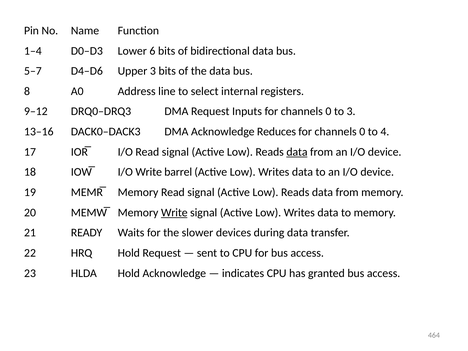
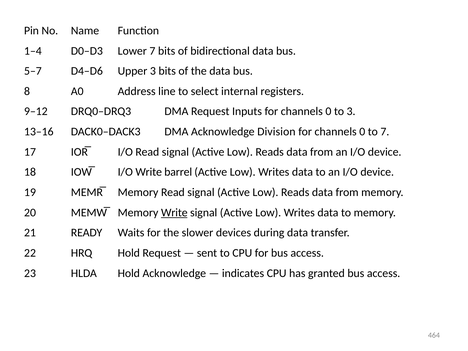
Lower 6: 6 -> 7
Reduces: Reduces -> Division
to 4: 4 -> 7
data at (297, 152) underline: present -> none
